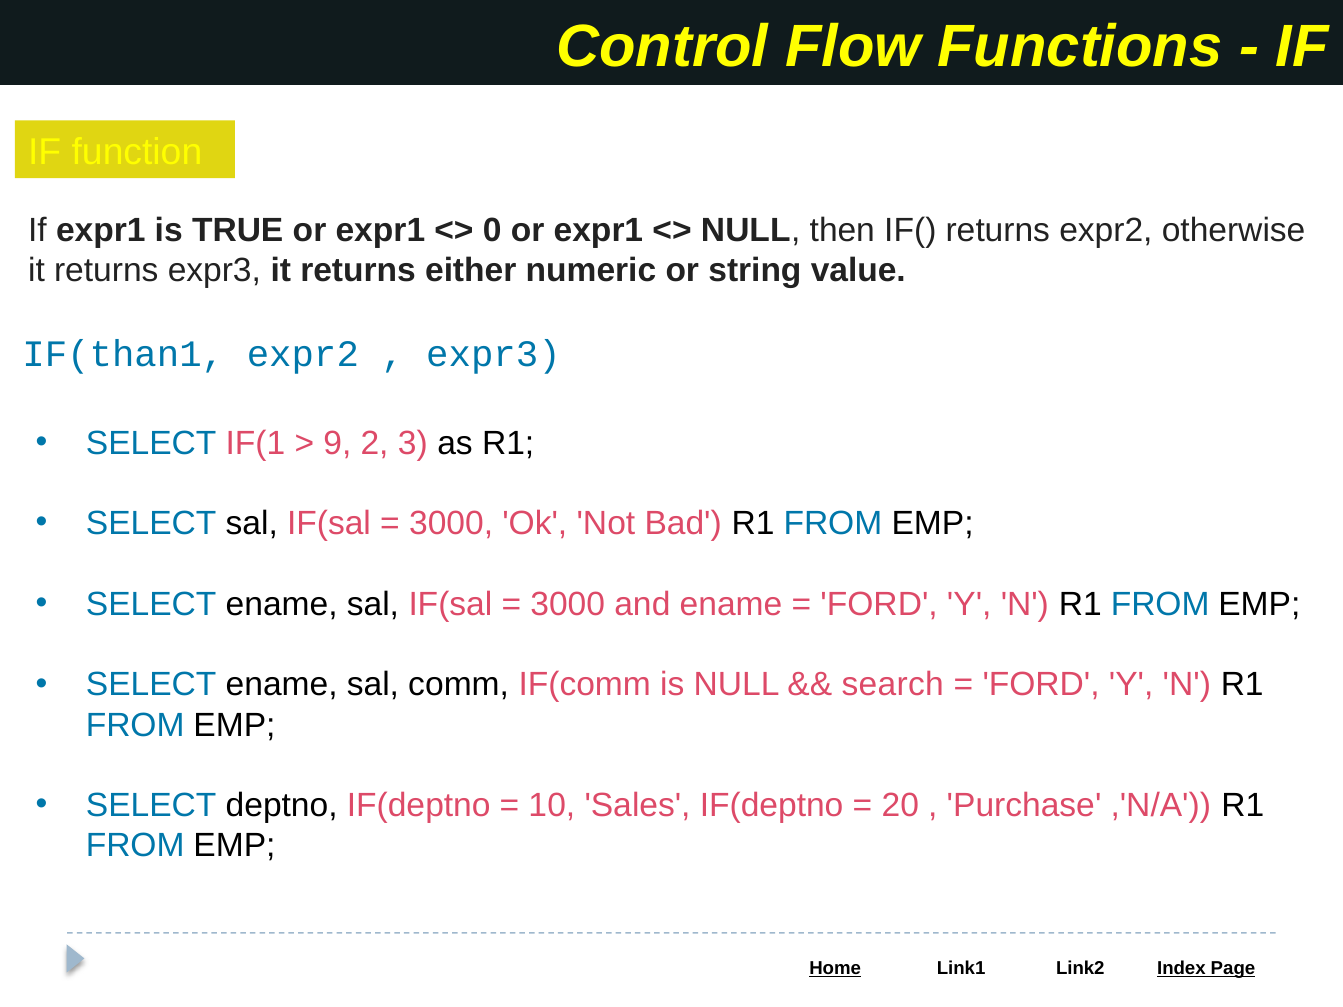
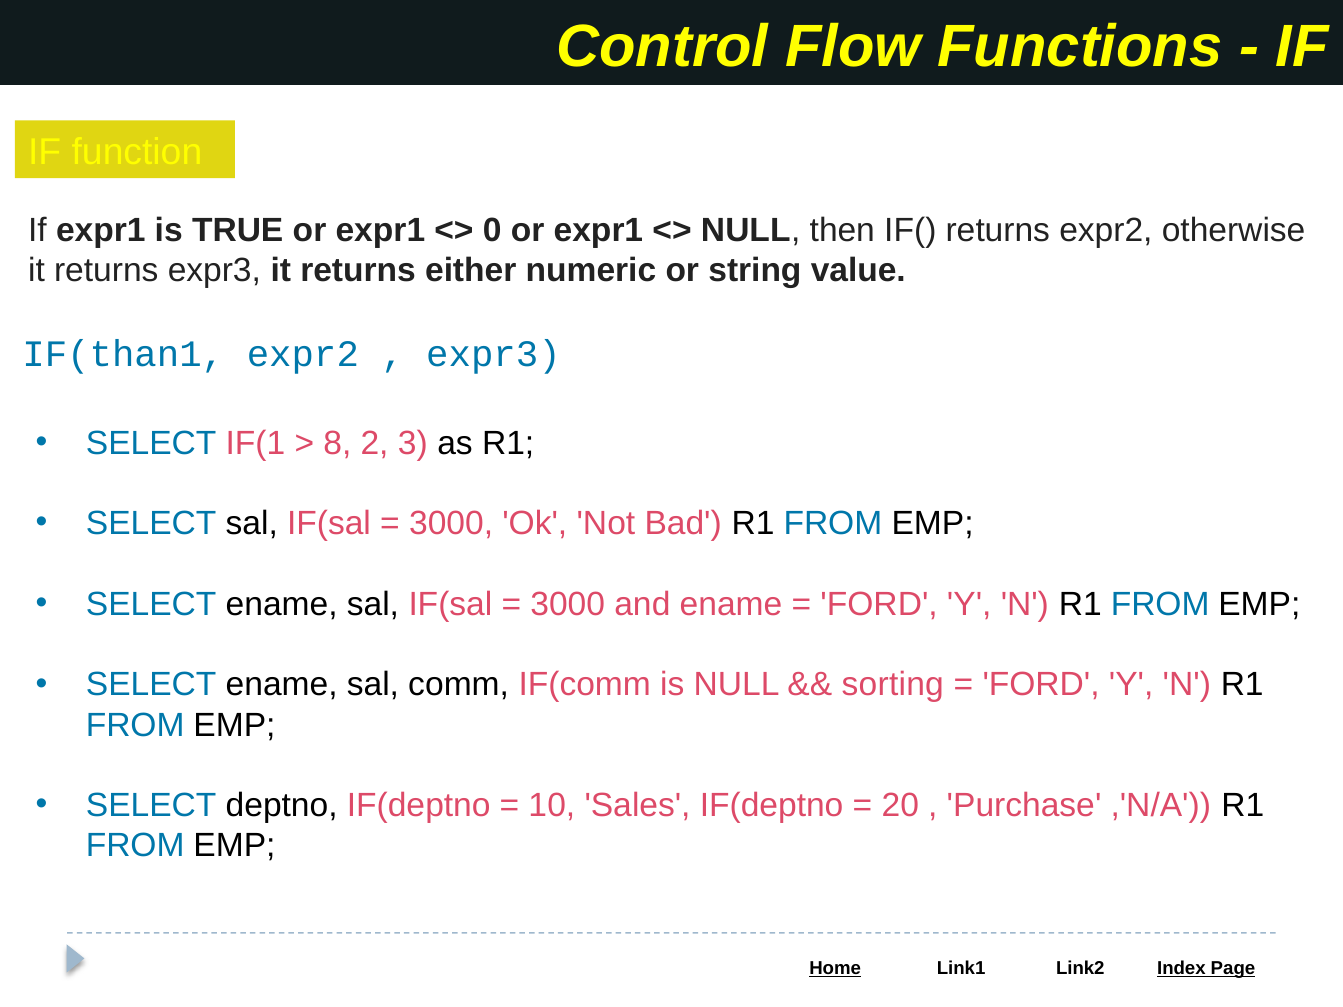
9: 9 -> 8
search: search -> sorting
